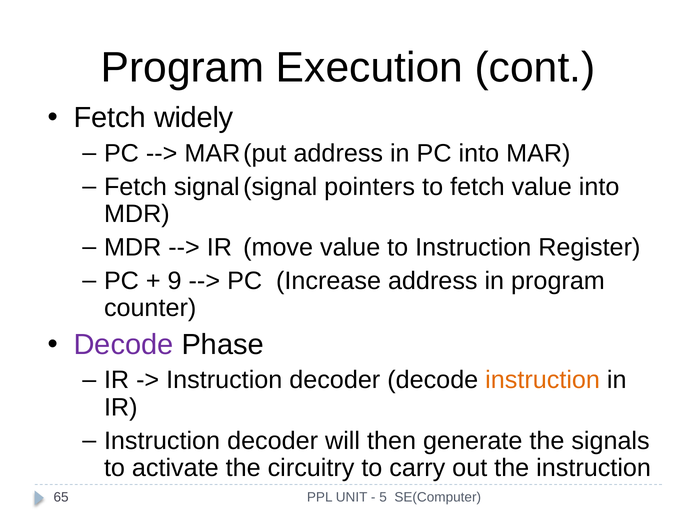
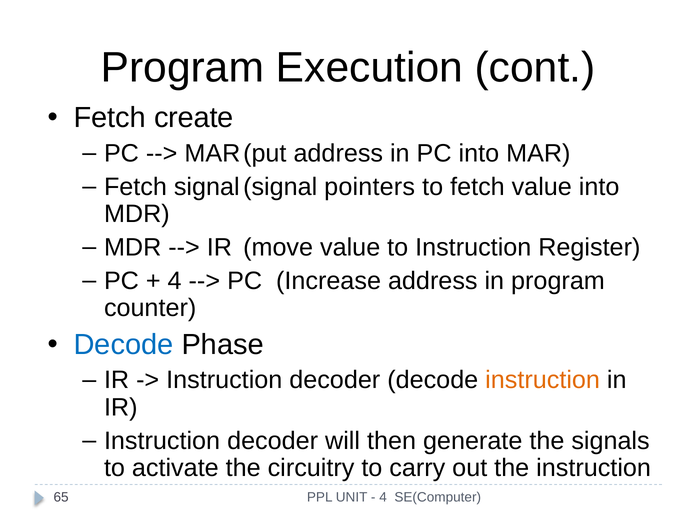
widely: widely -> create
9 at (175, 281): 9 -> 4
Decode at (124, 344) colour: purple -> blue
5 at (383, 497): 5 -> 4
